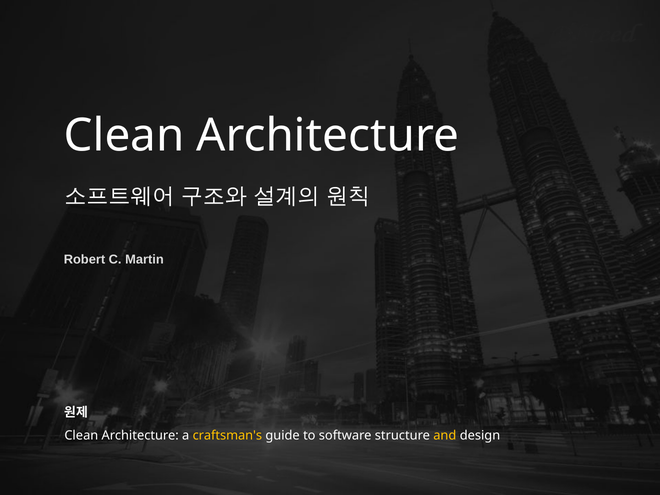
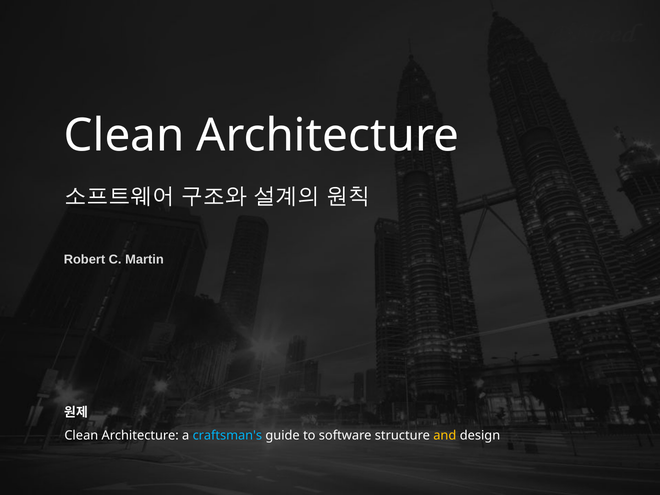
craftsman's colour: yellow -> light blue
